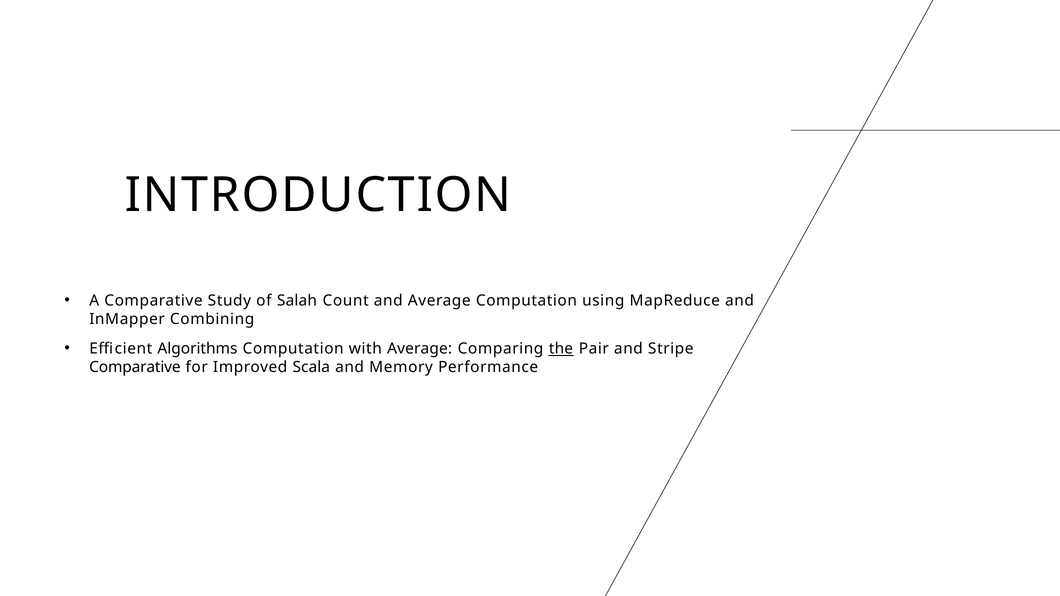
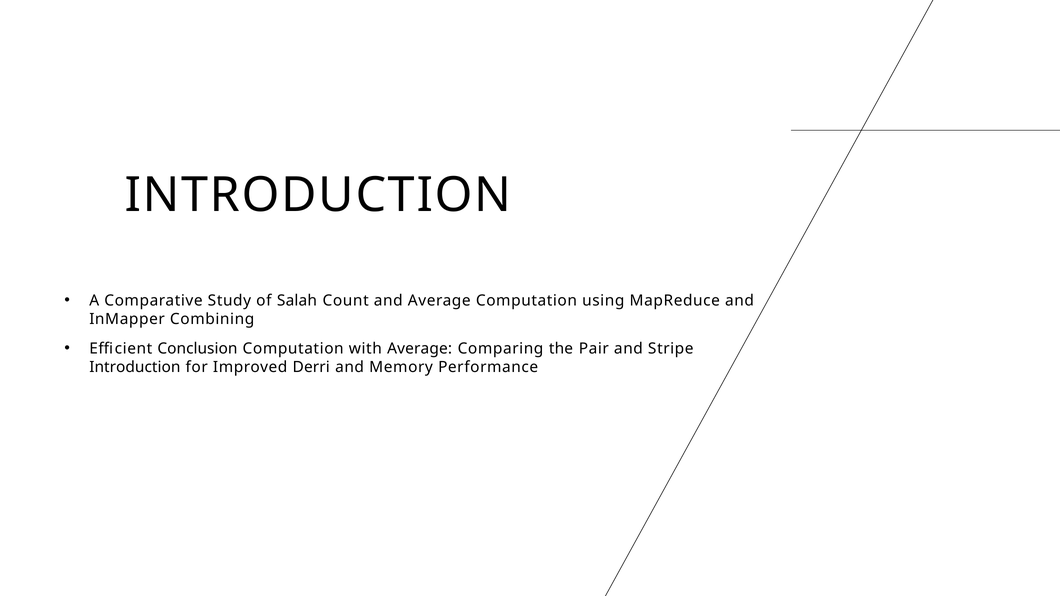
Algorithms: Algorithms -> Conclusion
the underline: present -> none
Comparative at (135, 367): Comparative -> Introduction
Scala: Scala -> Derri
